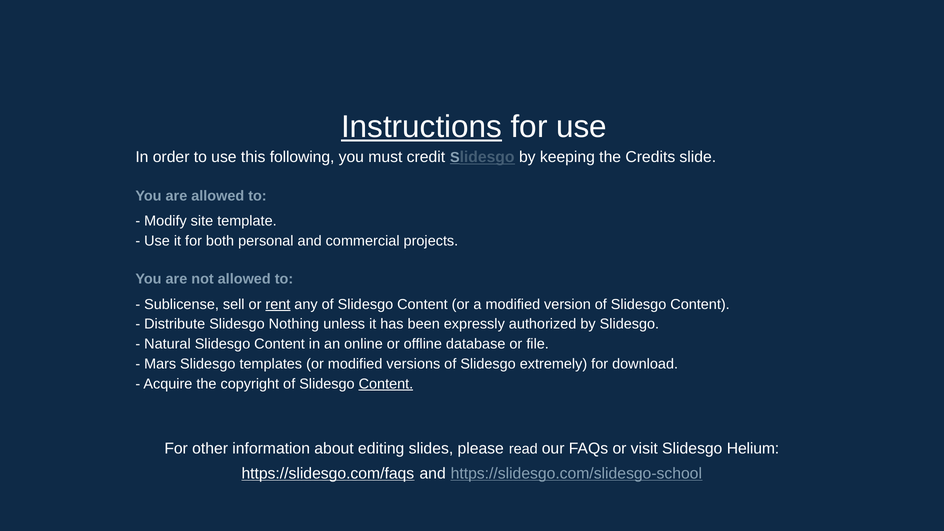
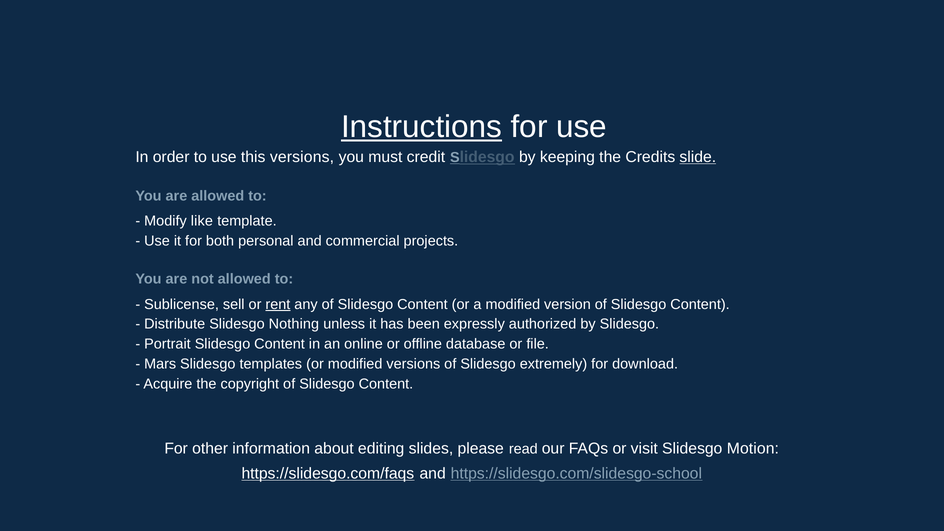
this following: following -> versions
slide underline: none -> present
site: site -> like
Natural: Natural -> Portrait
Content at (386, 384) underline: present -> none
Helium: Helium -> Motion
